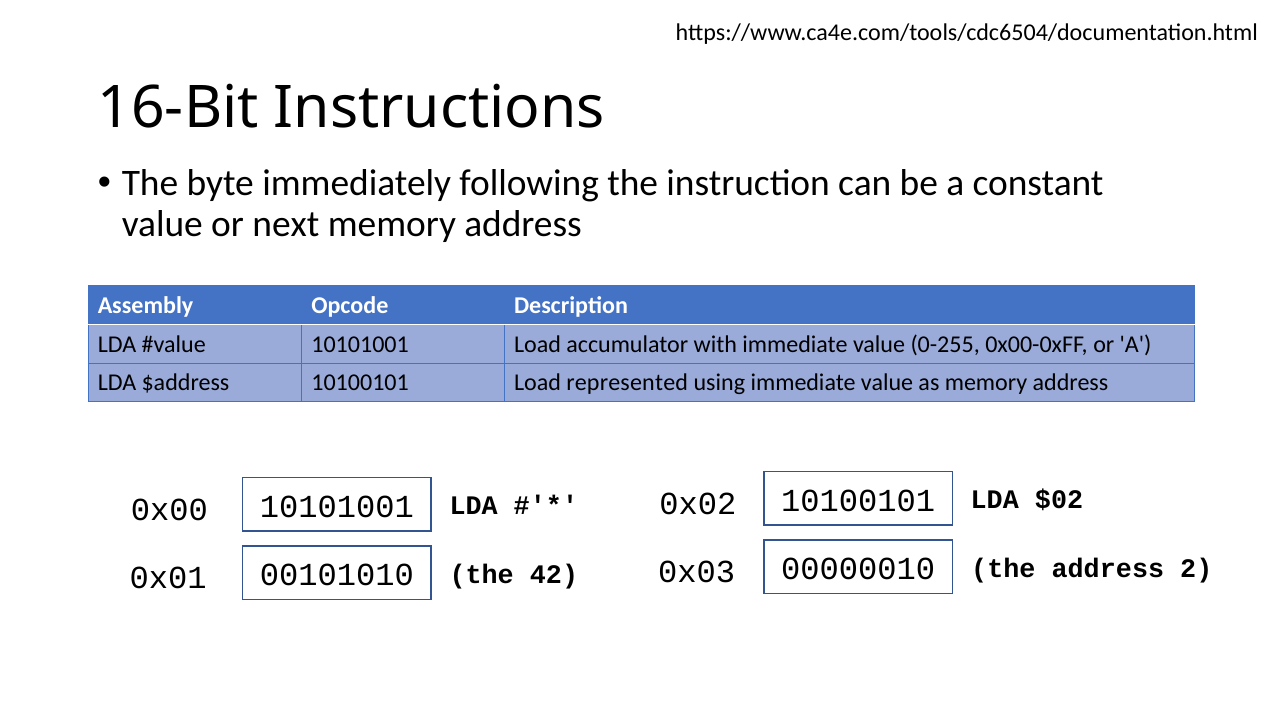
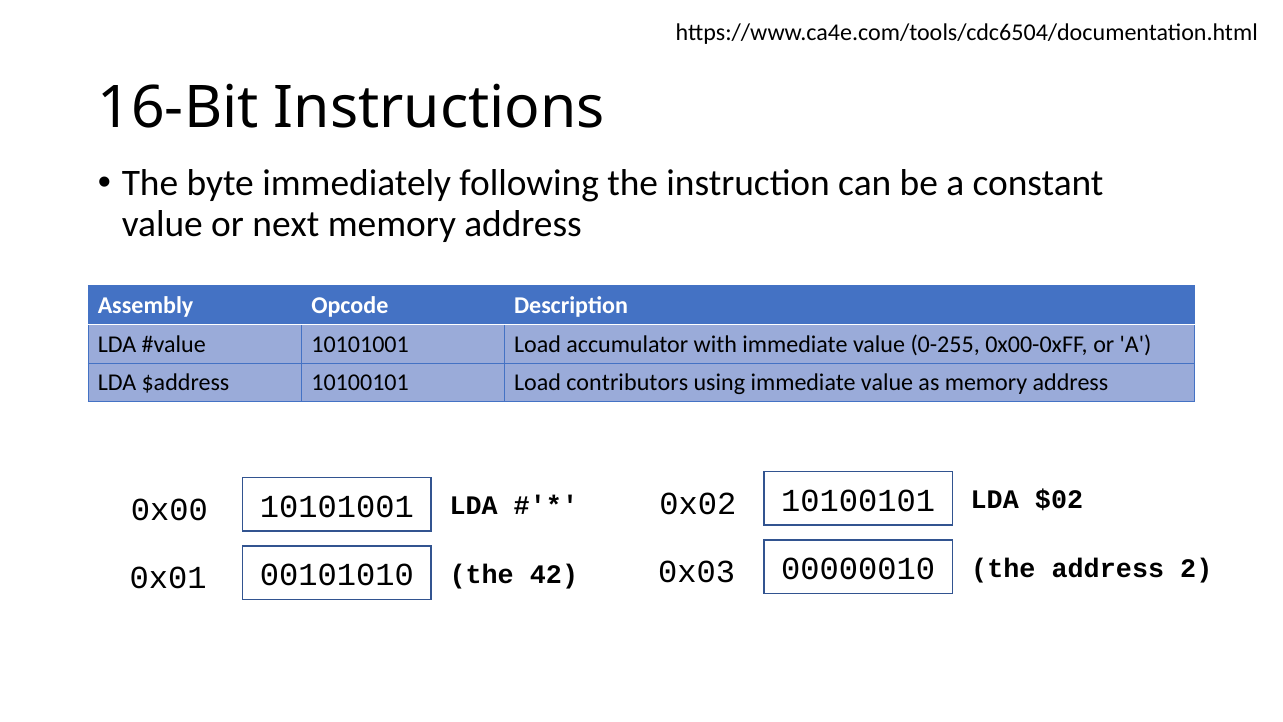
represented: represented -> contributors
